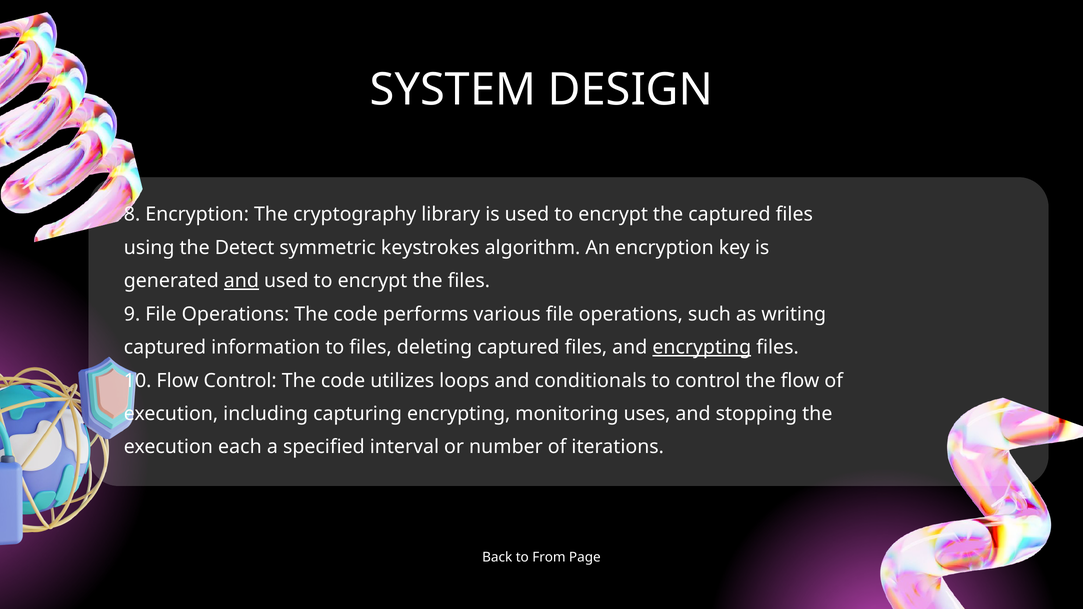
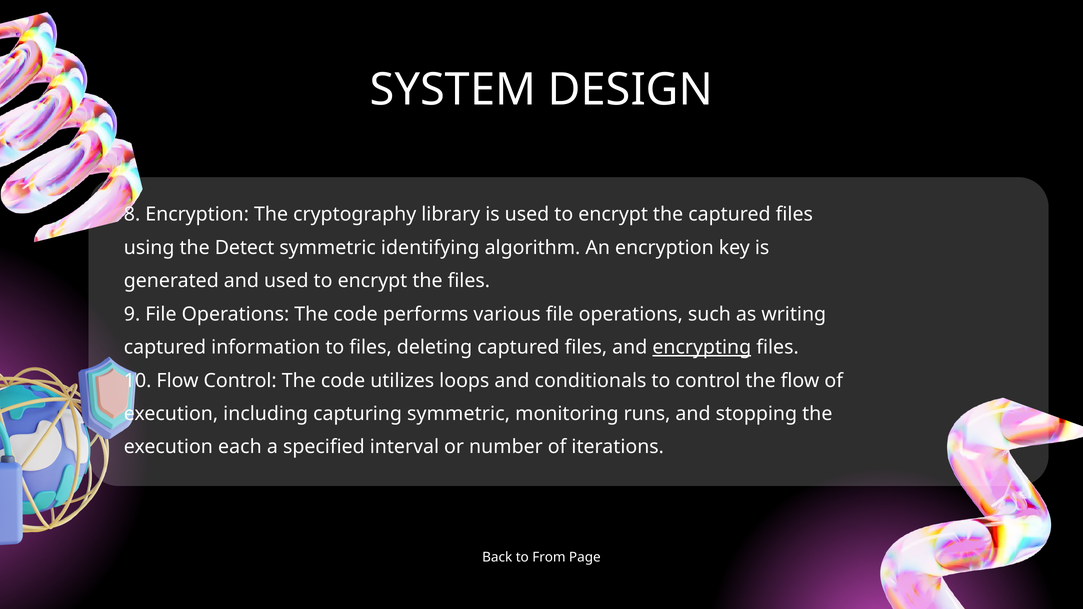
keystrokes: keystrokes -> identifying
and at (241, 281) underline: present -> none
capturing encrypting: encrypting -> symmetric
uses: uses -> runs
